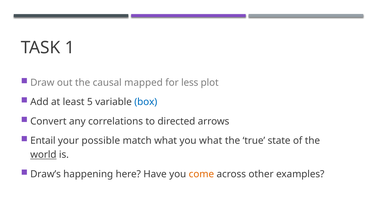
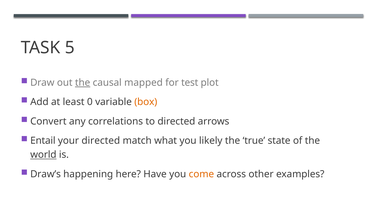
1: 1 -> 5
the at (83, 83) underline: none -> present
less: less -> test
5: 5 -> 0
box colour: blue -> orange
your possible: possible -> directed
you what: what -> likely
